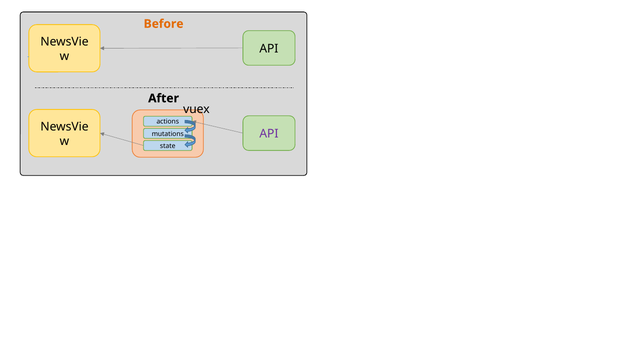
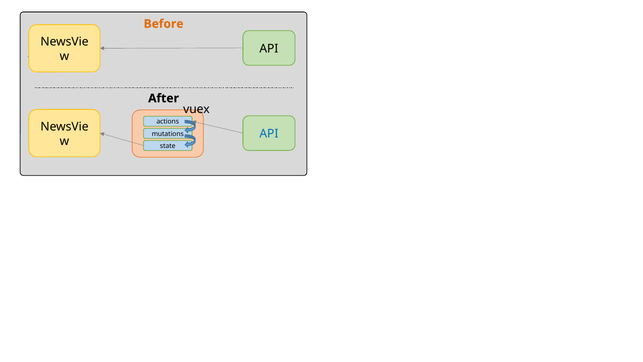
API at (269, 134) colour: purple -> blue
